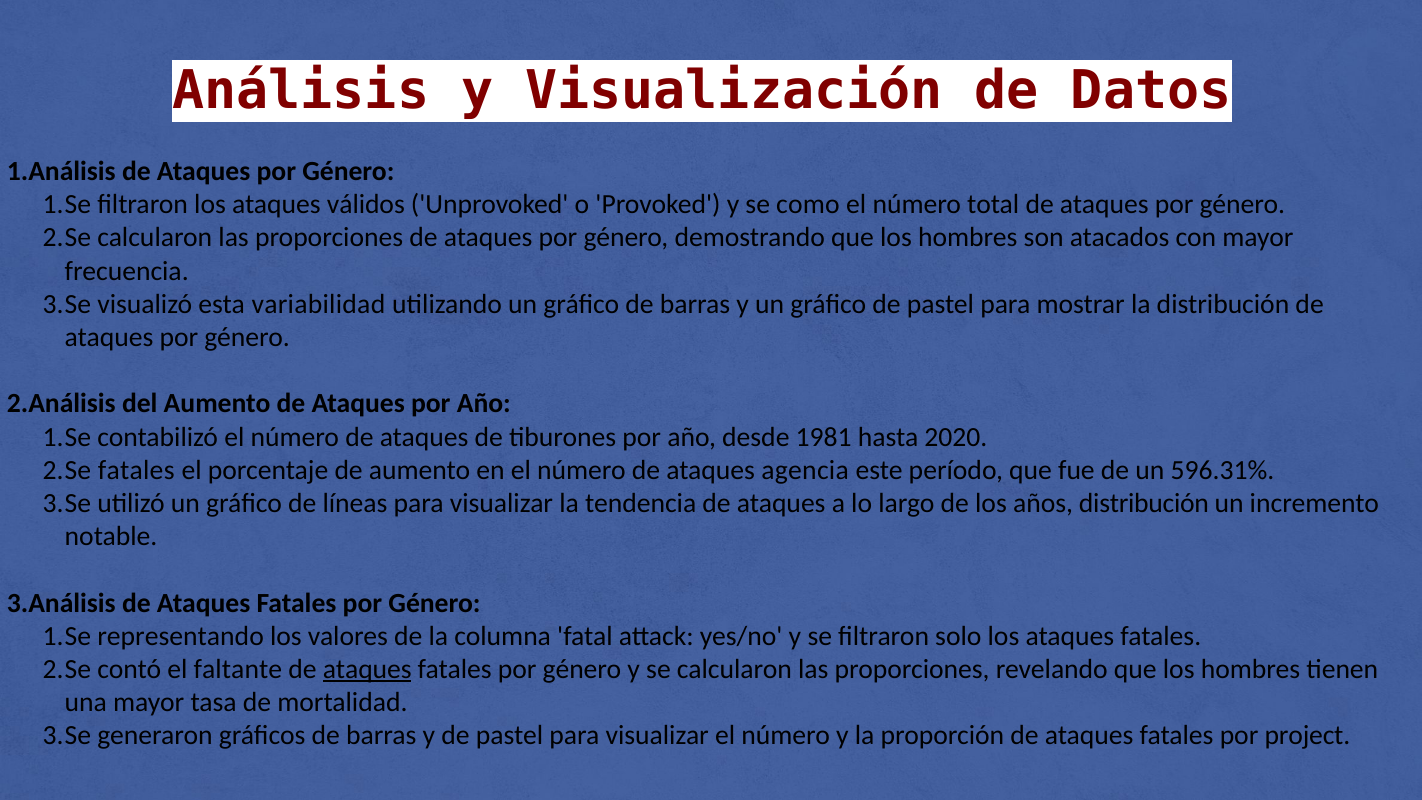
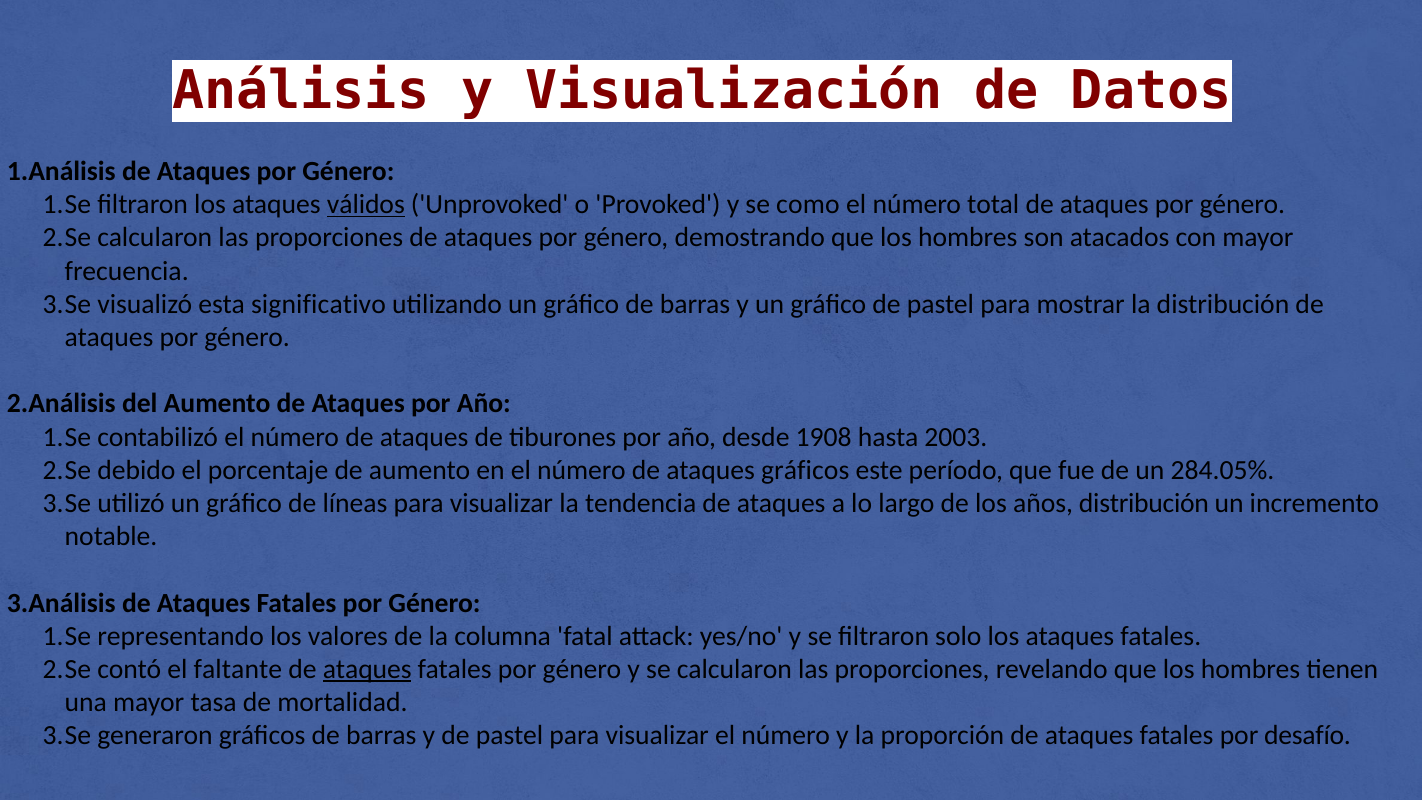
válidos underline: none -> present
variabilidad: variabilidad -> significativo
1981: 1981 -> 1908
2020: 2020 -> 2003
fatales at (136, 470): fatales -> debido
ataques agencia: agencia -> gráficos
596.31%: 596.31% -> 284.05%
project: project -> desafío
